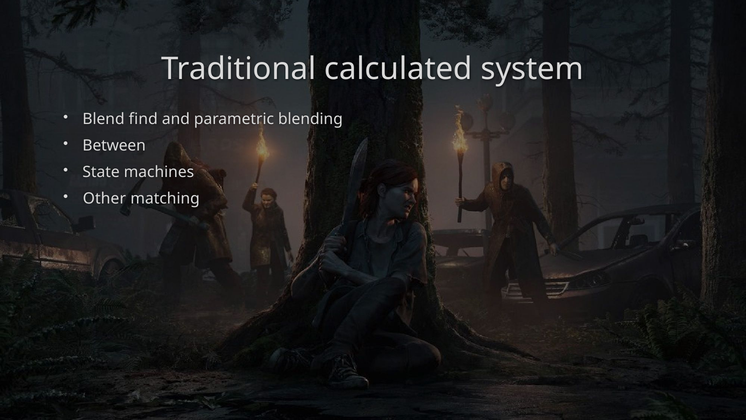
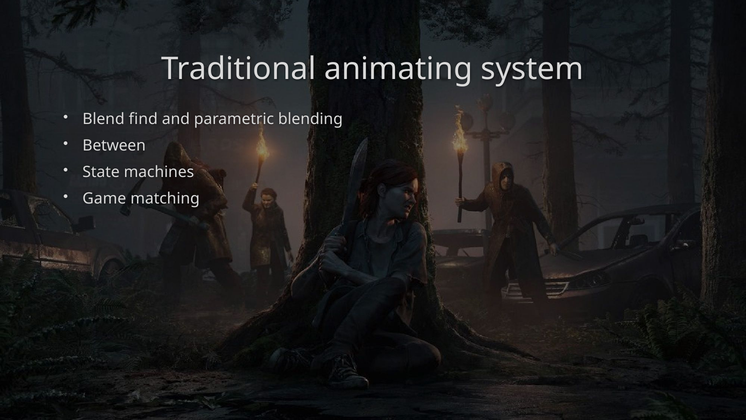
calculated: calculated -> animating
Other: Other -> Game
